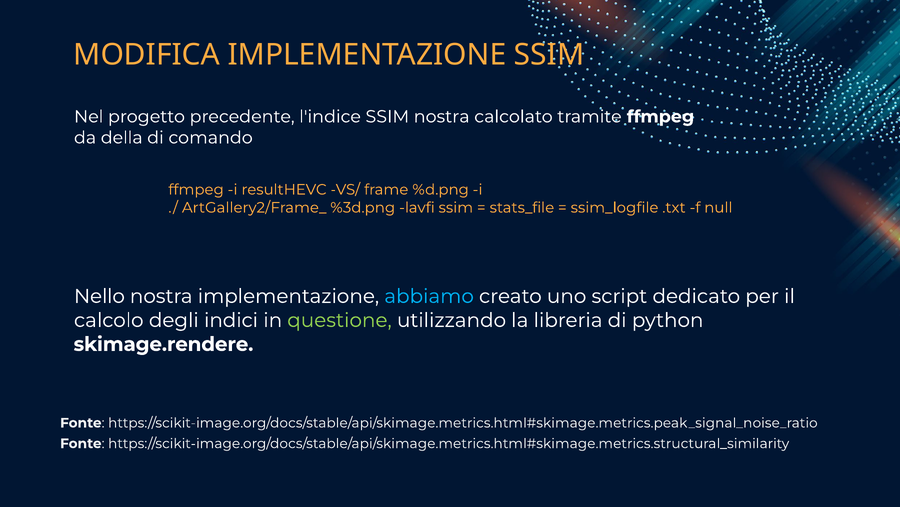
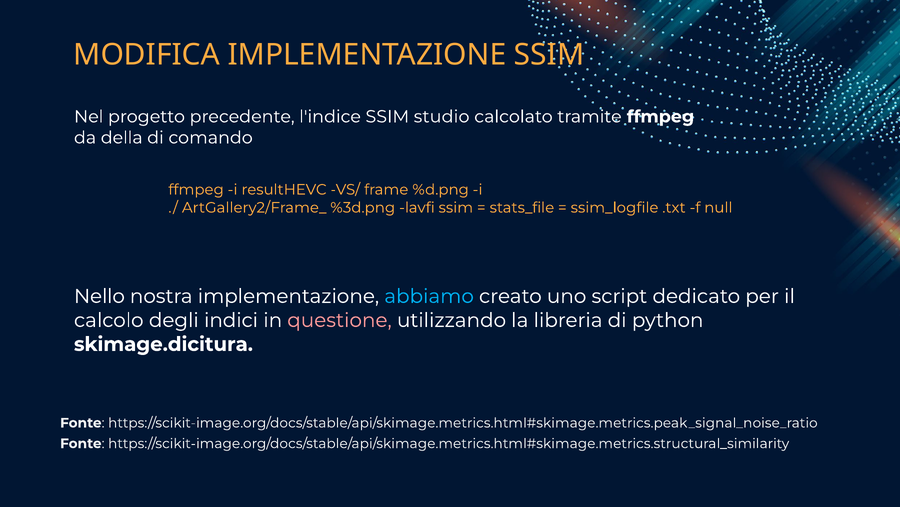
SSIM nostra: nostra -> studio
questione colour: light green -> pink
skimage.rendere: skimage.rendere -> skimage.dicitura
